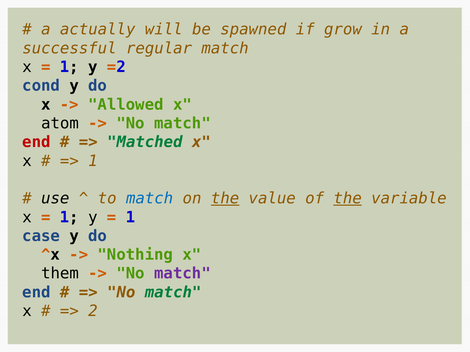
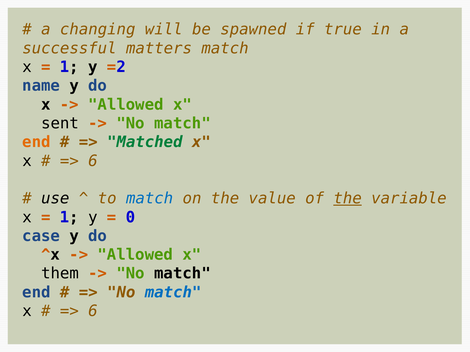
actually: actually -> changing
grow: grow -> true
regular: regular -> matters
cond: cond -> name
atom: atom -> sent
end at (36, 142) colour: red -> orange
1 at (93, 161): 1 -> 6
the at (225, 199) underline: present -> none
1 at (130, 217): 1 -> 0
Nothing at (135, 255): Nothing -> Allowed
match at (182, 274) colour: purple -> black
match at (173, 293) colour: green -> blue
2 at (93, 311): 2 -> 6
